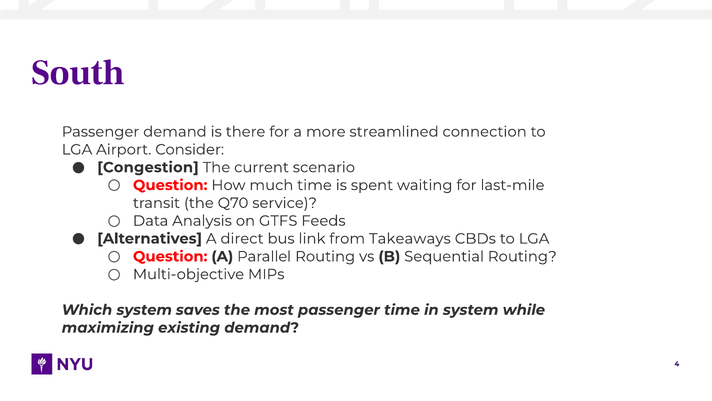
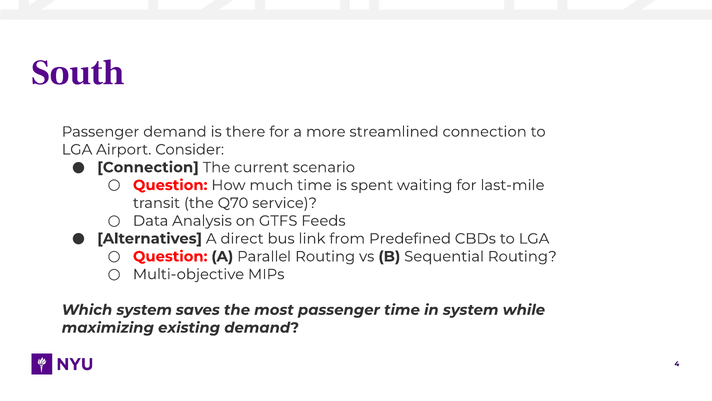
Congestion at (148, 167): Congestion -> Connection
Takeaways: Takeaways -> Predefined
